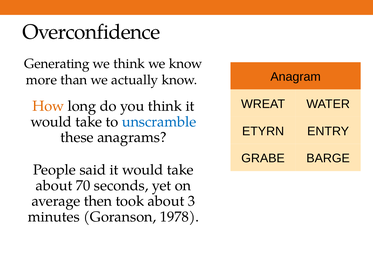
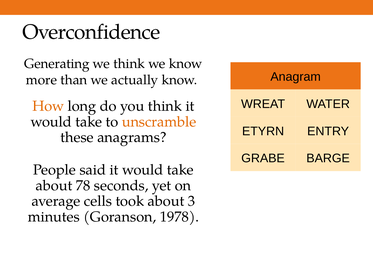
unscramble colour: blue -> orange
70: 70 -> 78
then: then -> cells
